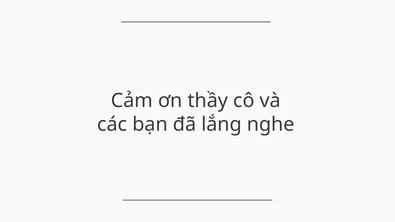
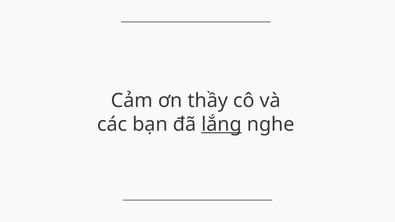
lắng underline: none -> present
